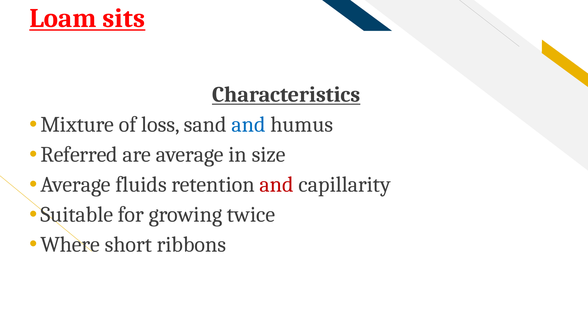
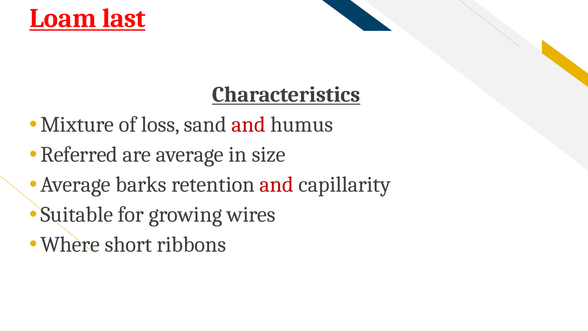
sits: sits -> last
and at (249, 125) colour: blue -> red
fluids: fluids -> barks
twice: twice -> wires
